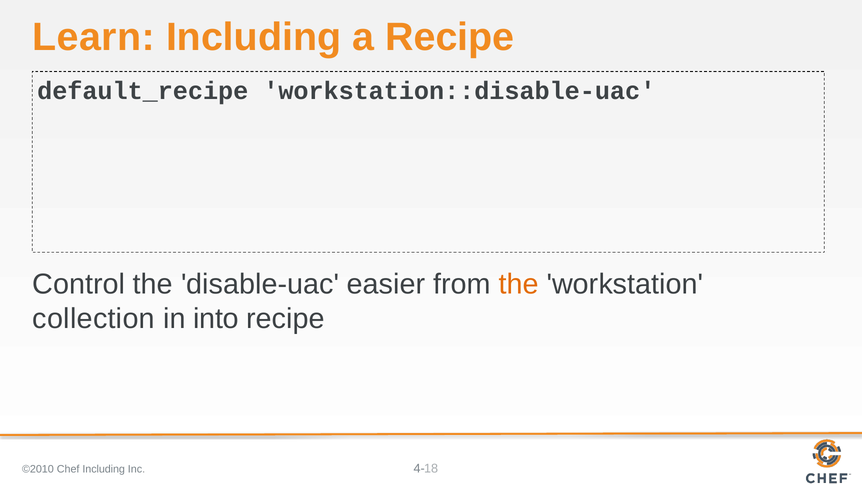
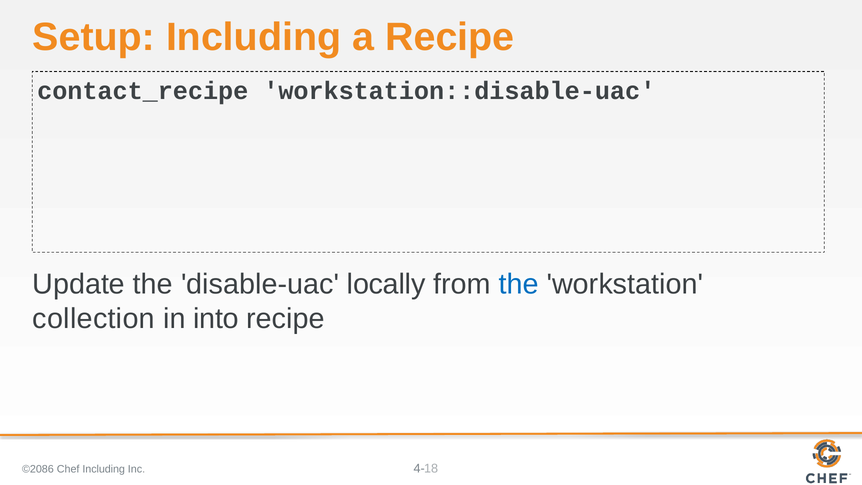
Learn: Learn -> Setup
default_recipe: default_recipe -> contact_recipe
Control: Control -> Update
easier: easier -> locally
the at (519, 284) colour: orange -> blue
©2010: ©2010 -> ©2086
